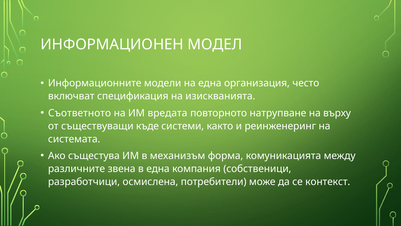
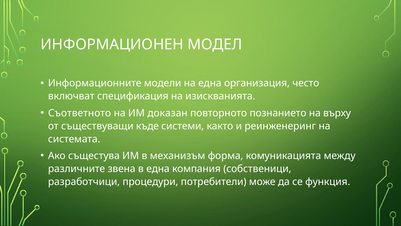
вредата: вредата -> доказан
натрупване: натрупване -> познанието
осмислена: осмислена -> процедури
контекст: контекст -> функция
